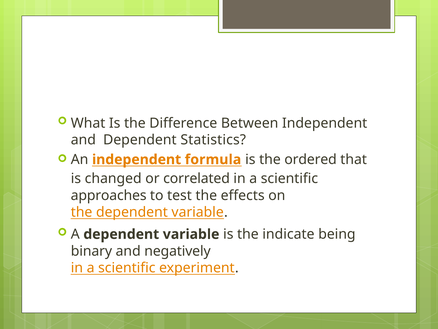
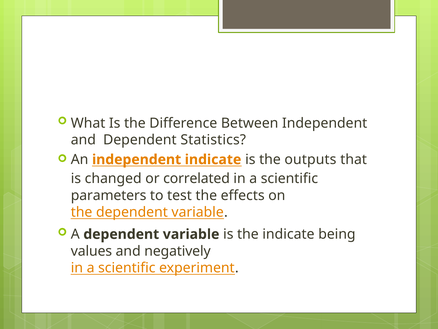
independent formula: formula -> indicate
ordered: ordered -> outputs
approaches: approaches -> parameters
binary: binary -> values
